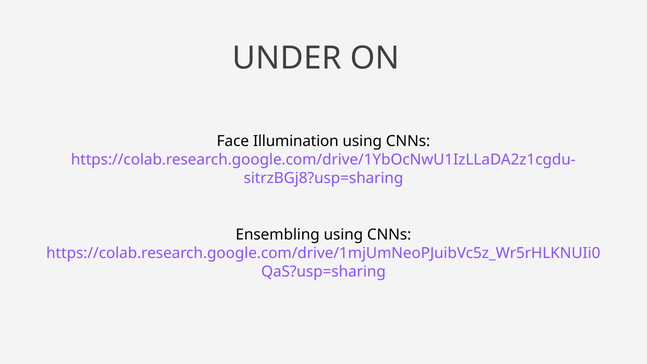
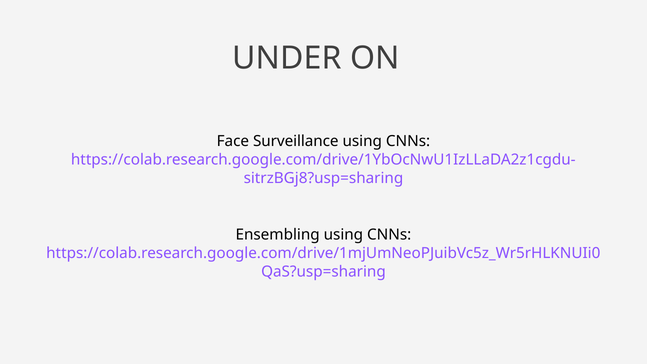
Illumination: Illumination -> Surveillance
